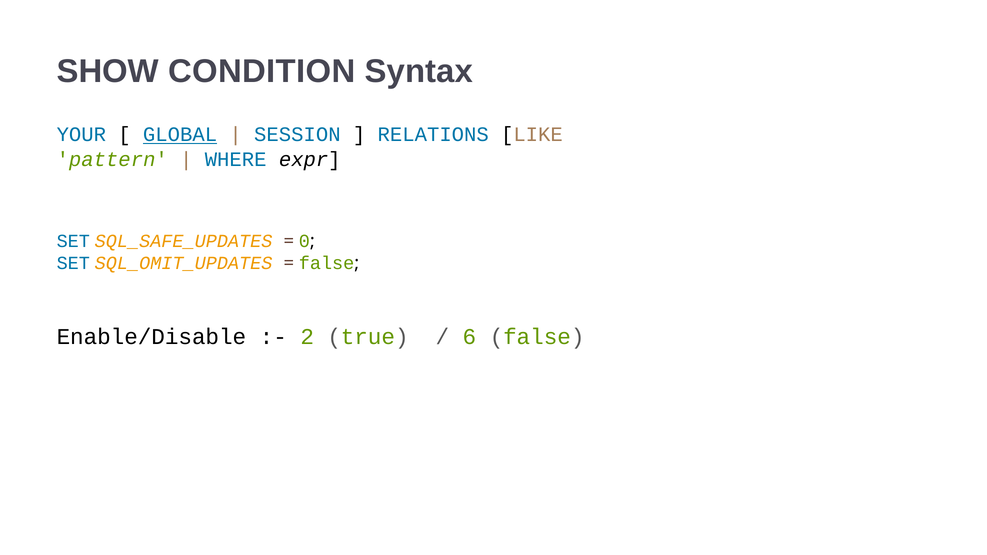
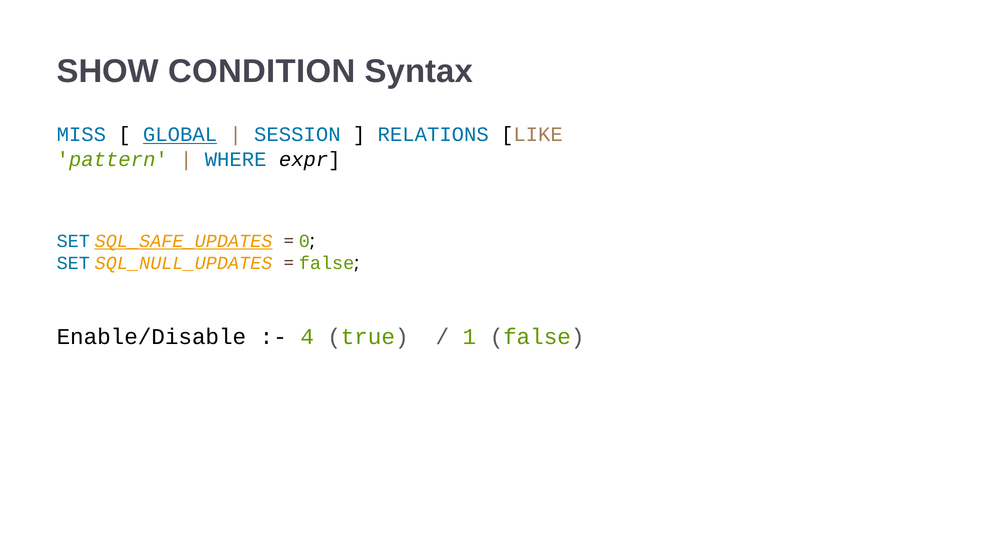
YOUR: YOUR -> MISS
SQL_SAFE_UPDATES underline: none -> present
SQL_OMIT_UPDATES: SQL_OMIT_UPDATES -> SQL_NULL_UPDATES
2: 2 -> 4
6: 6 -> 1
